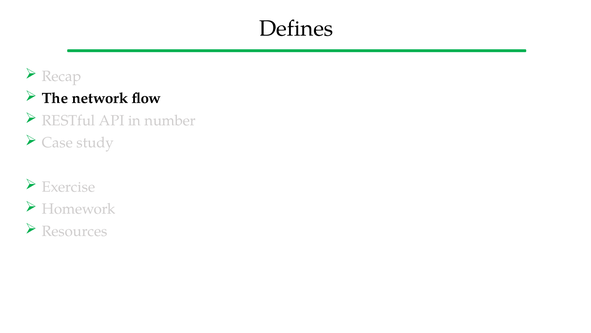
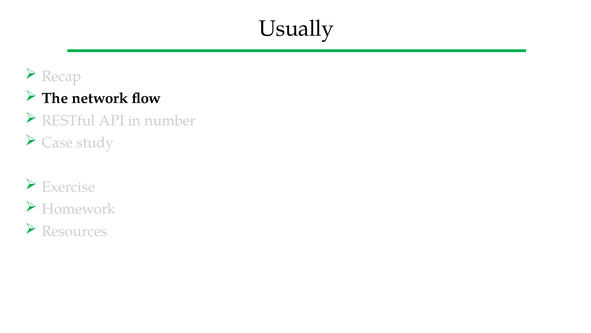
Defines: Defines -> Usually
